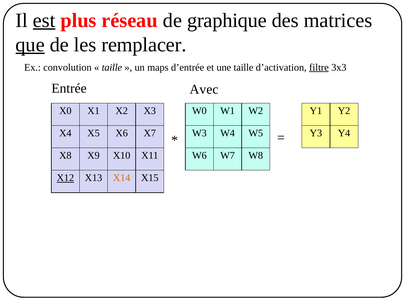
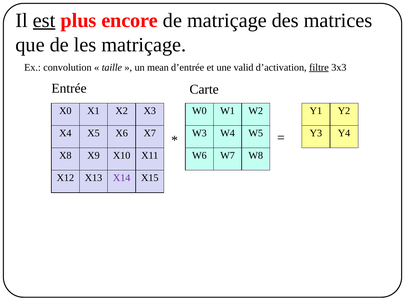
réseau: réseau -> encore
de graphique: graphique -> matriçage
que underline: present -> none
les remplacer: remplacer -> matriçage
maps: maps -> mean
une taille: taille -> valid
Avec: Avec -> Carte
X12 underline: present -> none
X14 colour: orange -> purple
